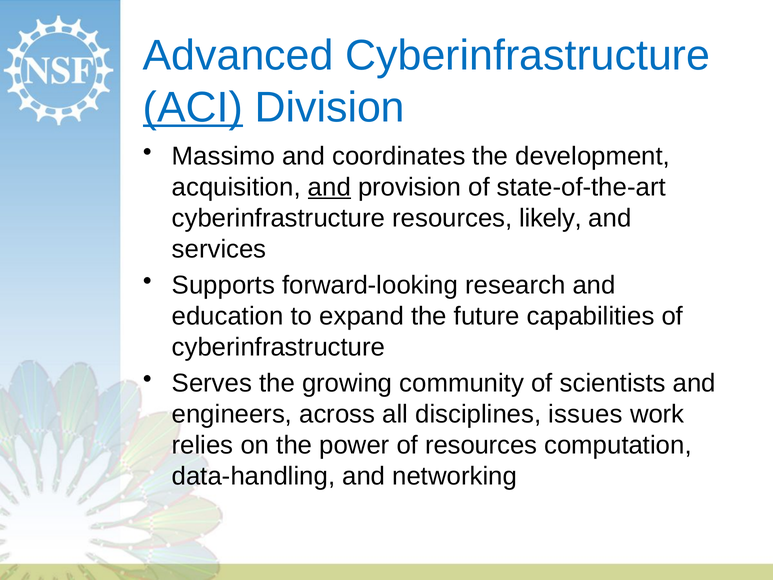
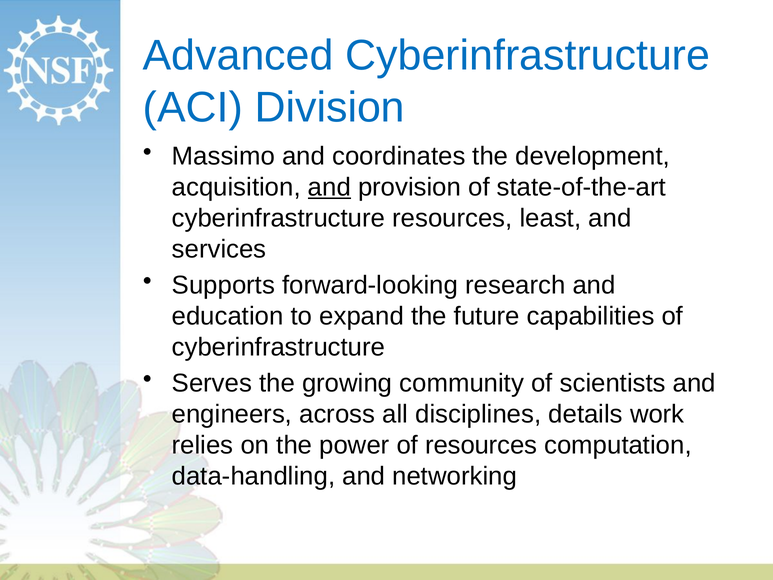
ACI underline: present -> none
likely: likely -> least
issues: issues -> details
